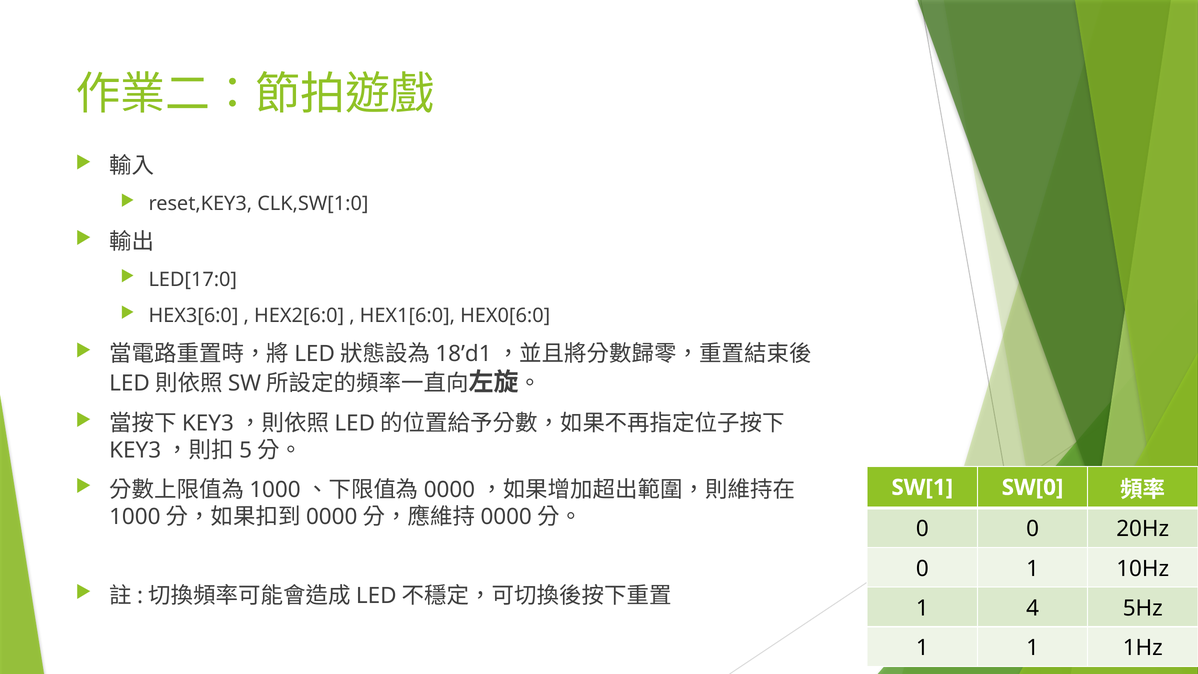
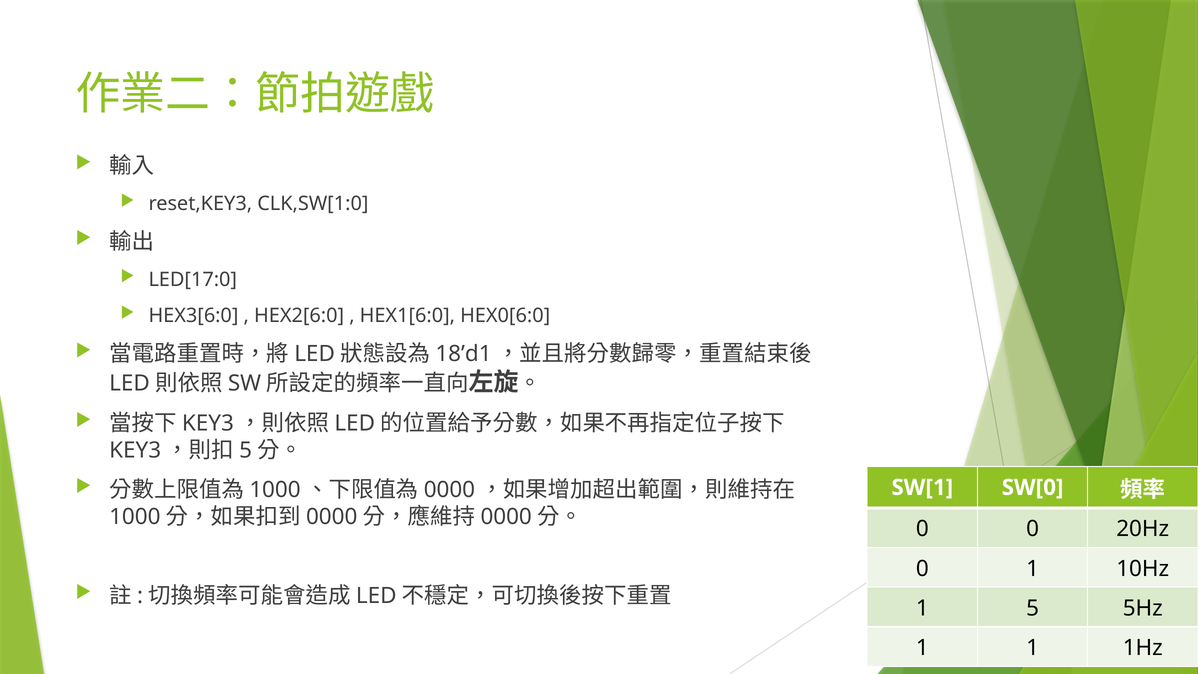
4: 4 -> 5
